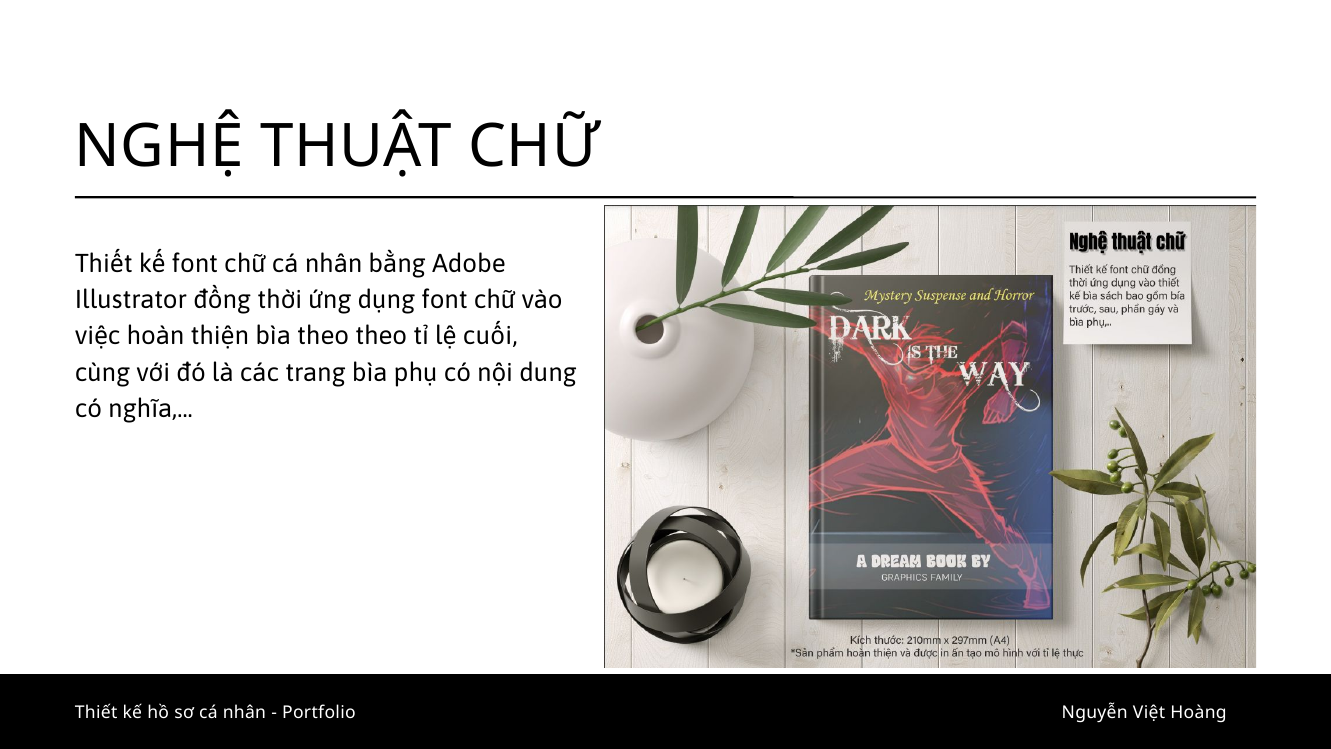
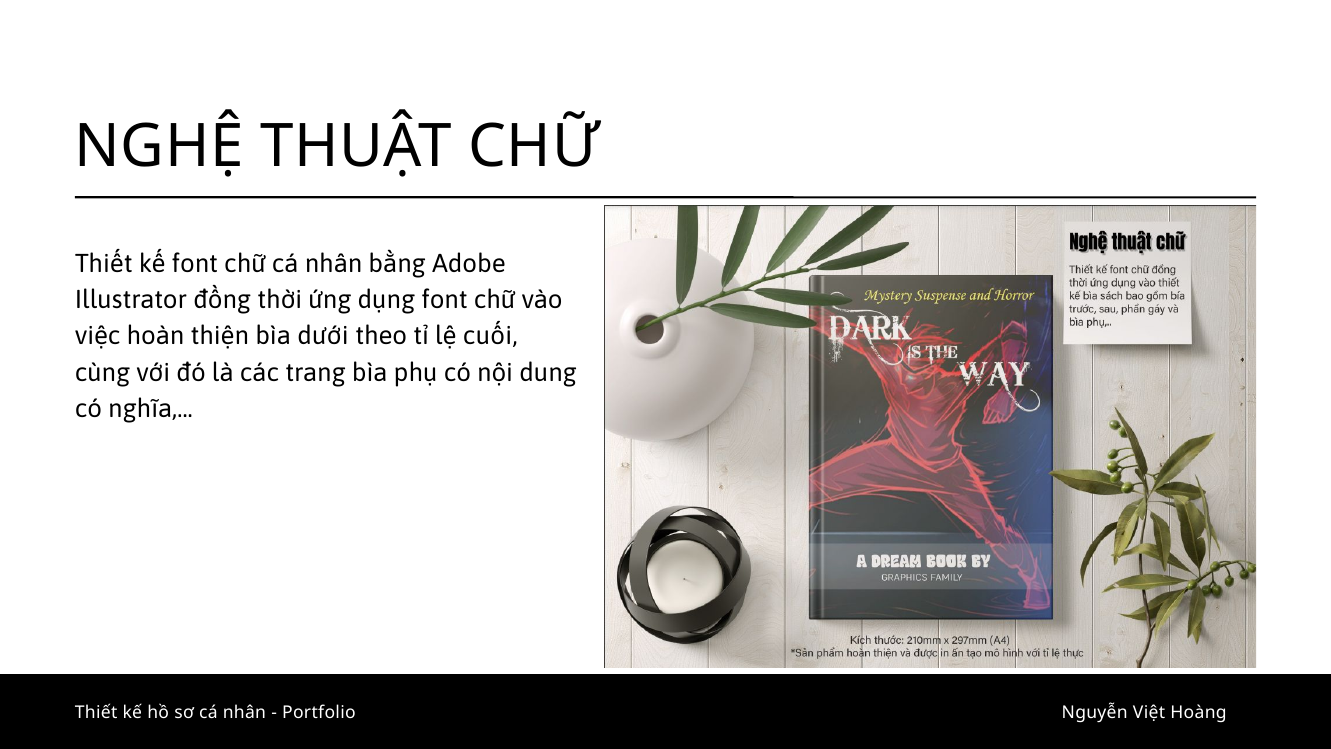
bìa theo: theo -> dưới
